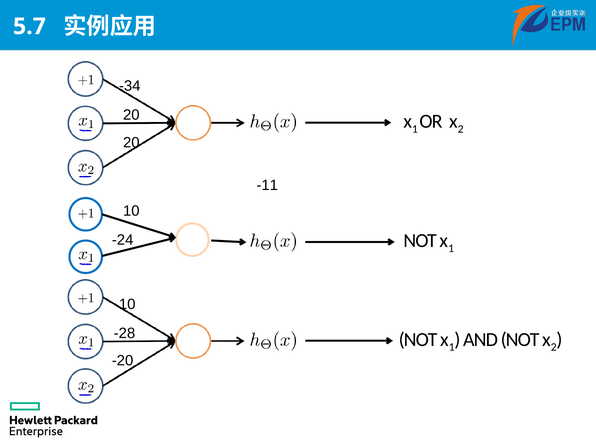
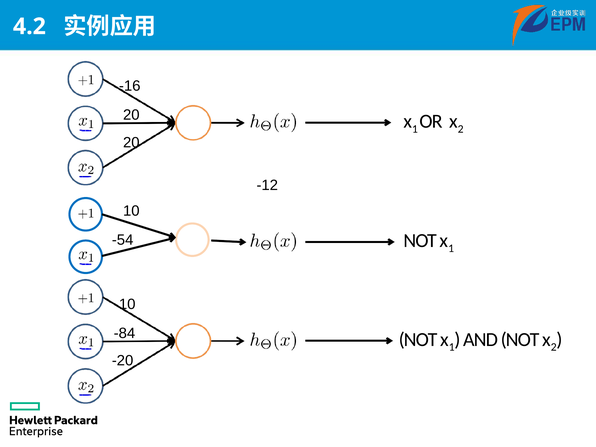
5.7: 5.7 -> 4.2
-34: -34 -> -16
-11: -11 -> -12
-24: -24 -> -54
-28: -28 -> -84
